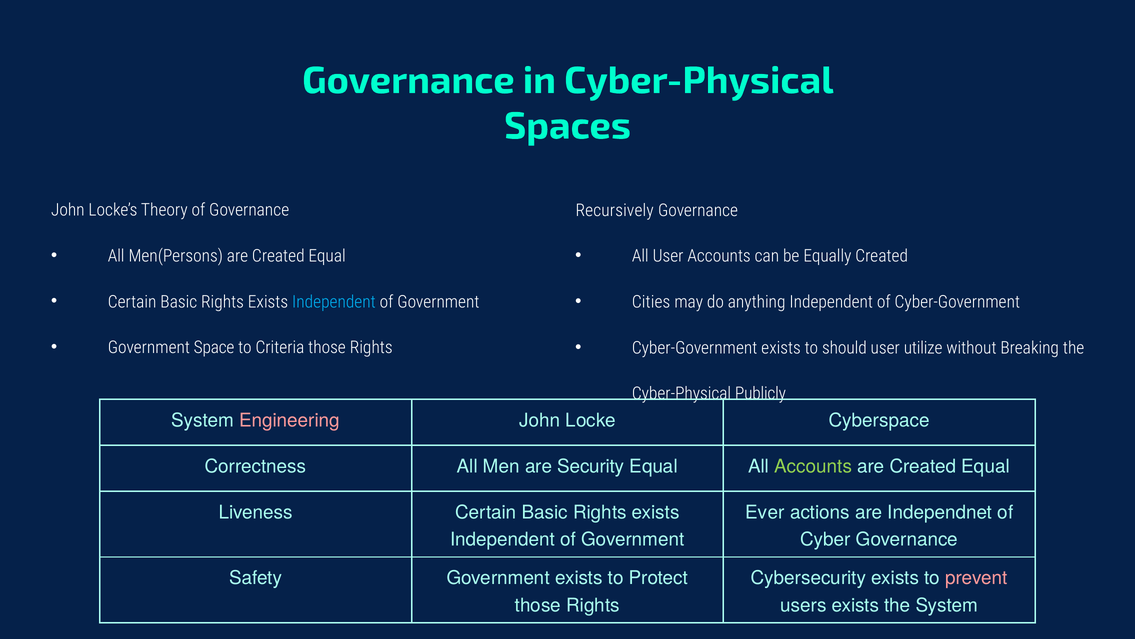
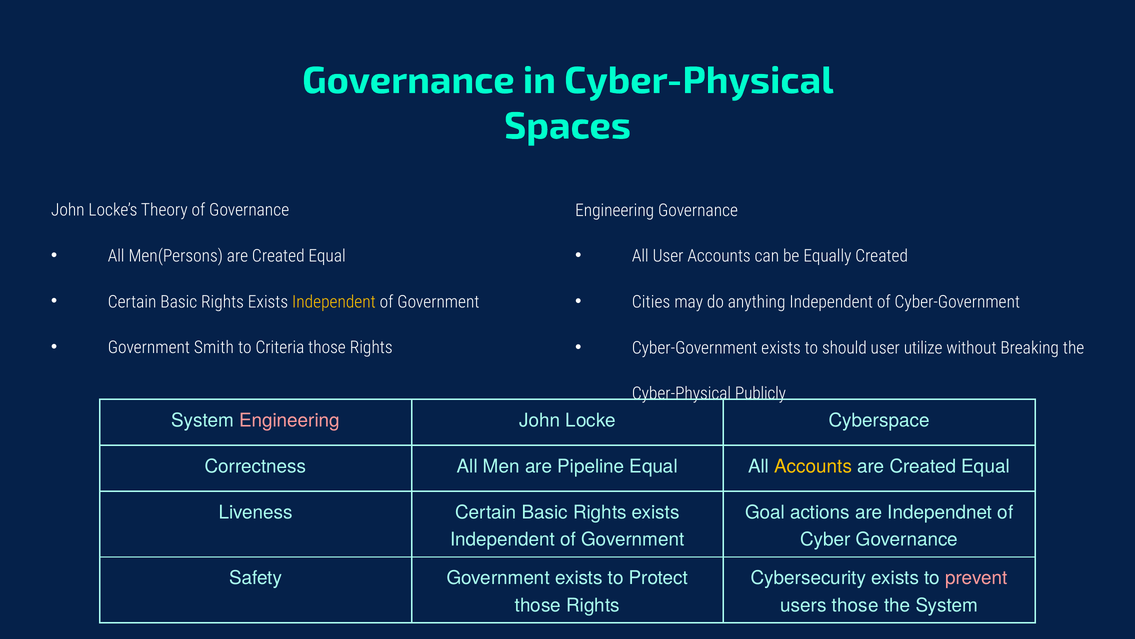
Recursively at (615, 210): Recursively -> Engineering
Independent at (334, 302) colour: light blue -> yellow
Space: Space -> Smith
Security: Security -> Pipeline
Accounts at (813, 466) colour: light green -> yellow
Ever: Ever -> Goal
users exists: exists -> those
